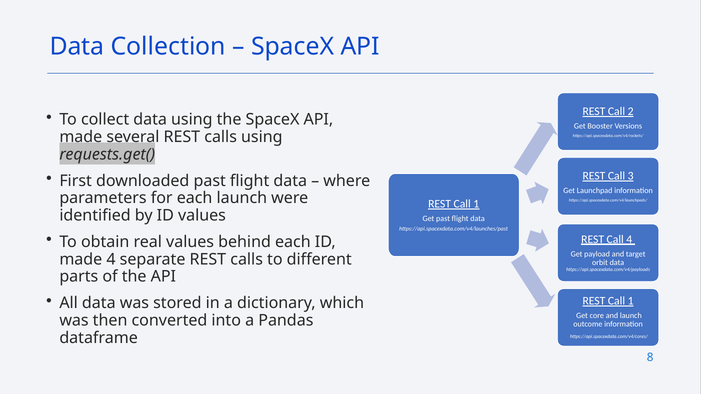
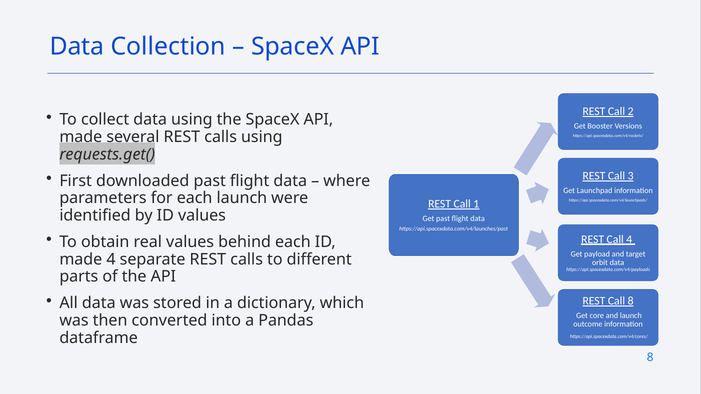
1 at (631, 301): 1 -> 8
